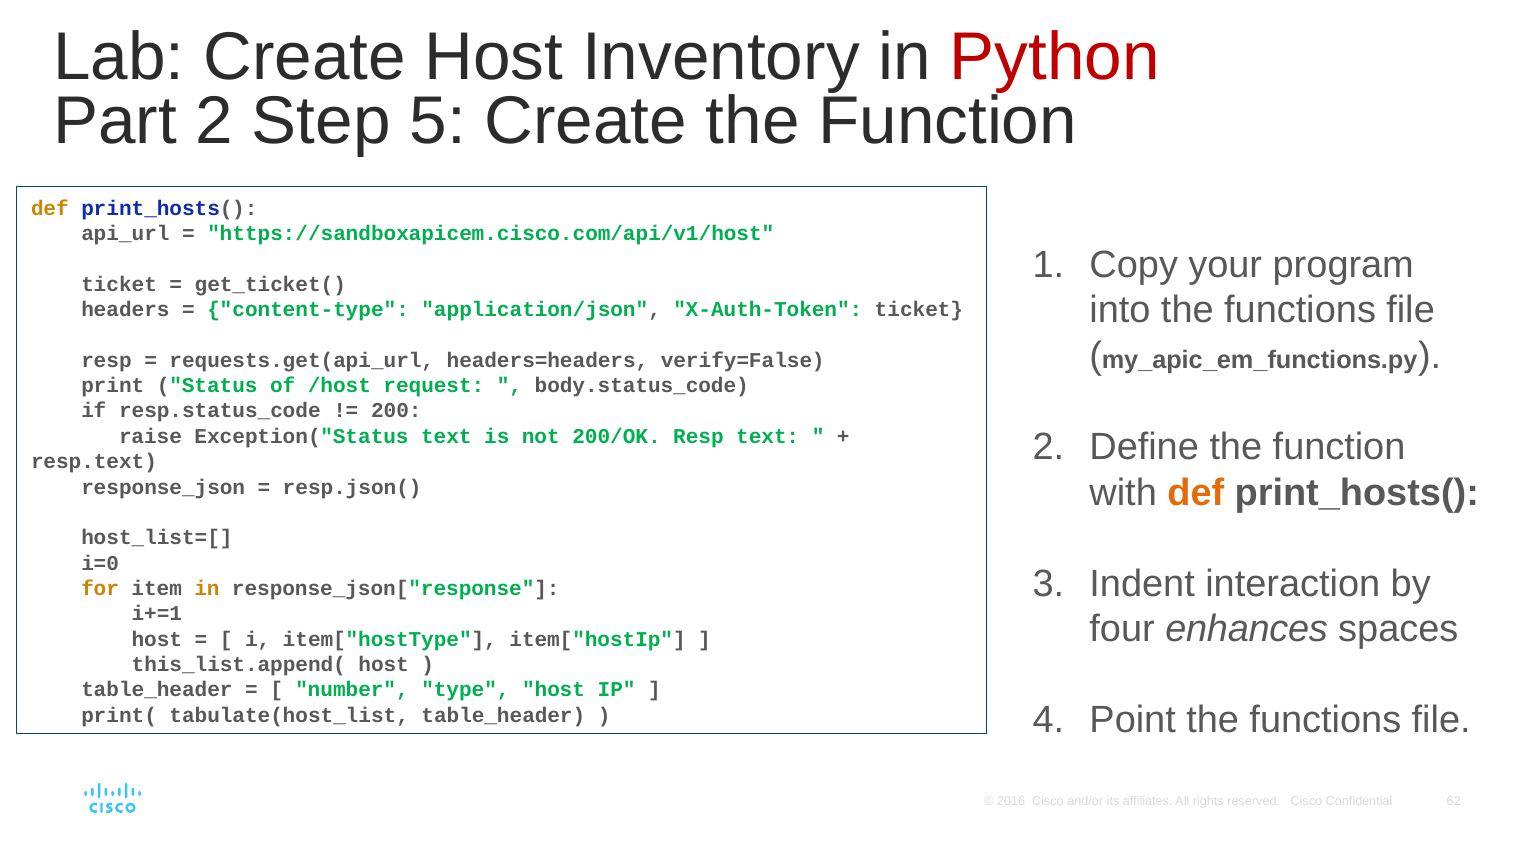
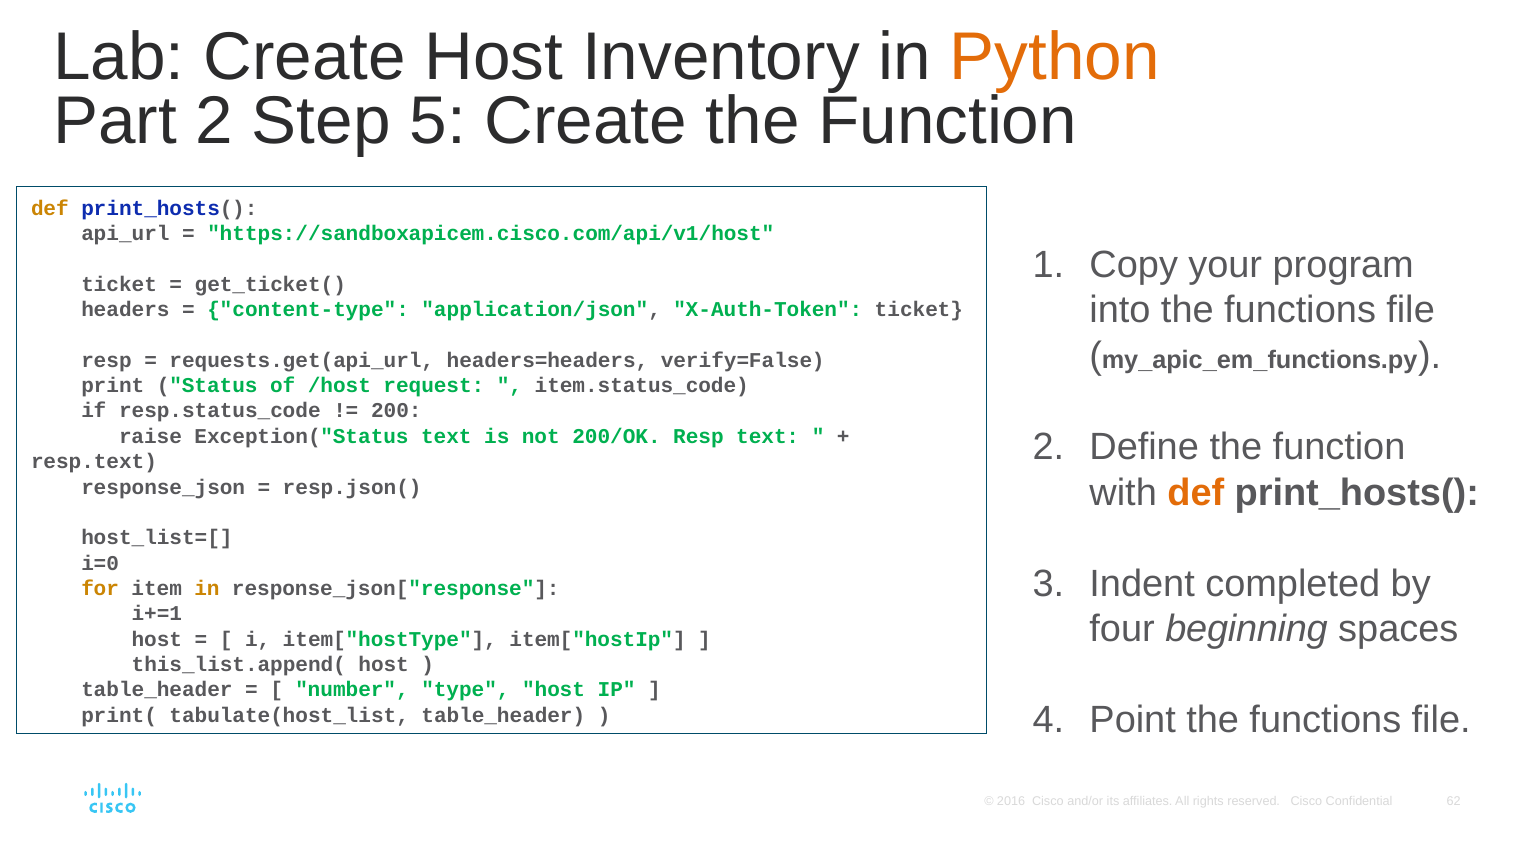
Python colour: red -> orange
body.status_code: body.status_code -> item.status_code
interaction: interaction -> completed
enhances: enhances -> beginning
